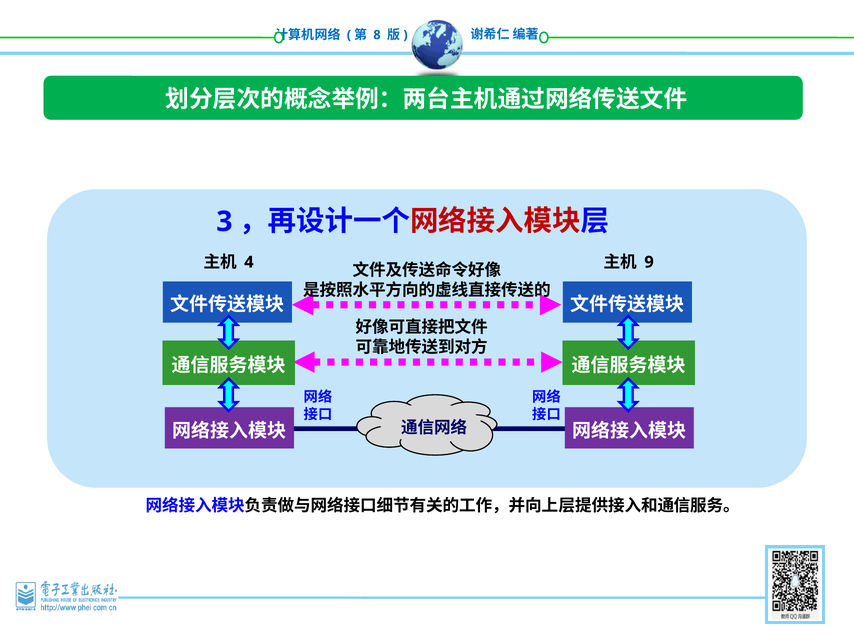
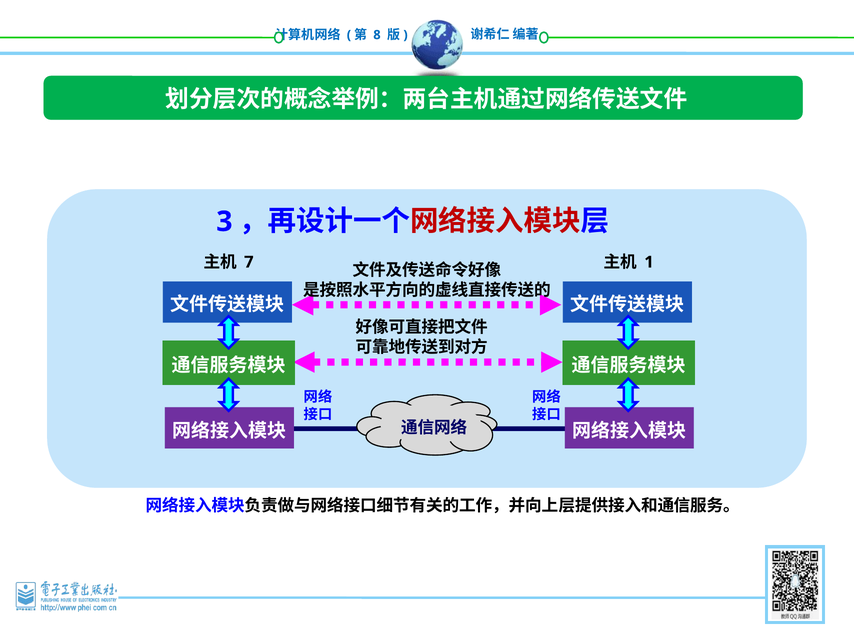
4: 4 -> 7
9: 9 -> 1
